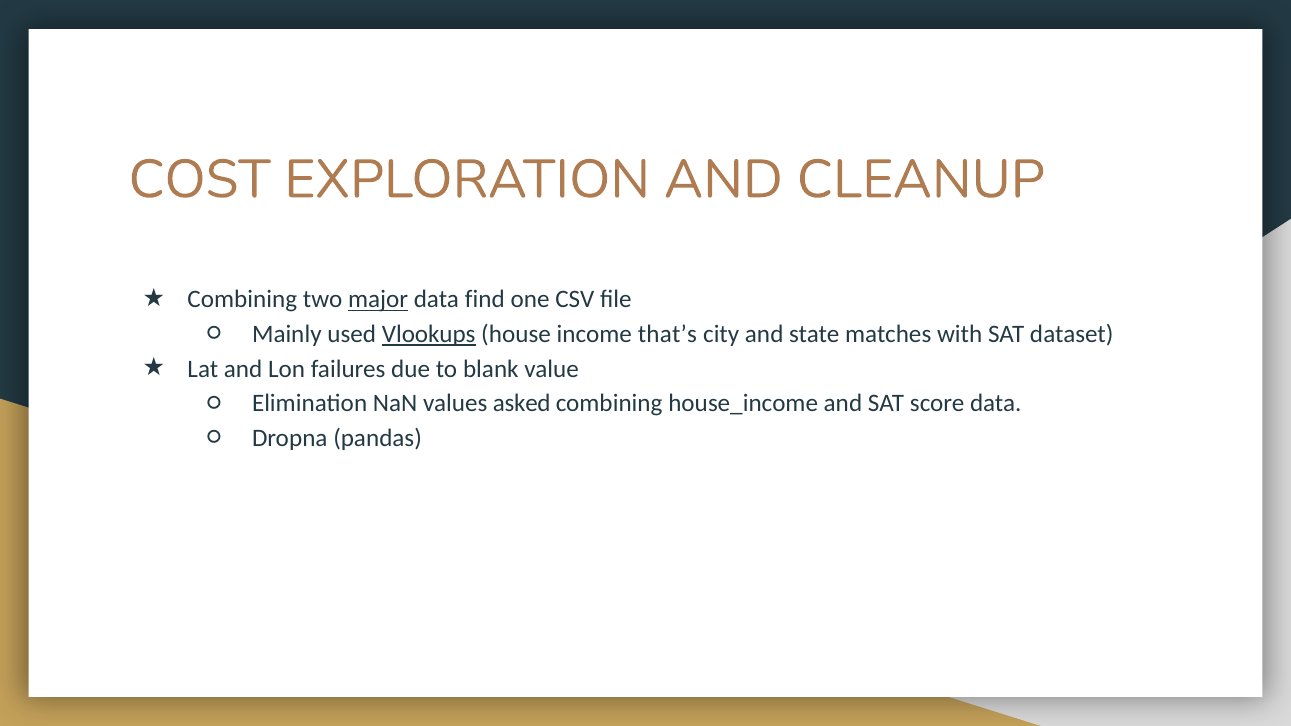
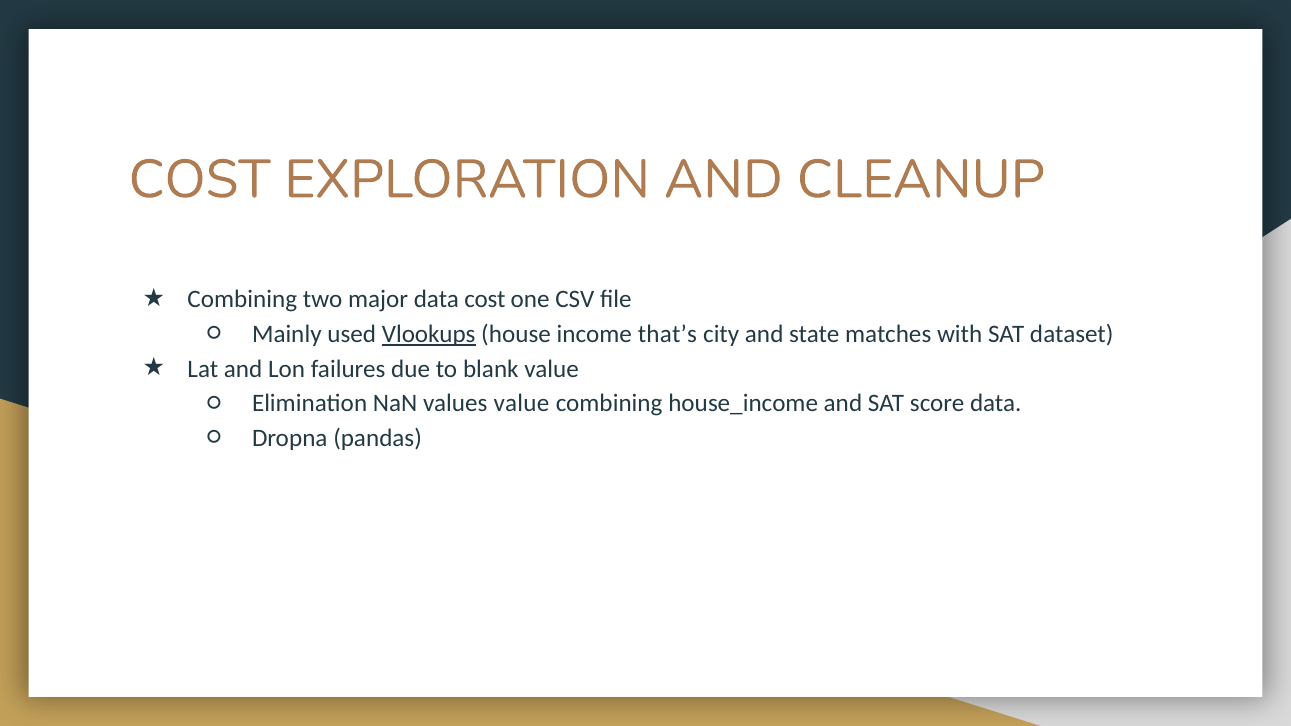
major underline: present -> none
data find: find -> cost
values asked: asked -> value
